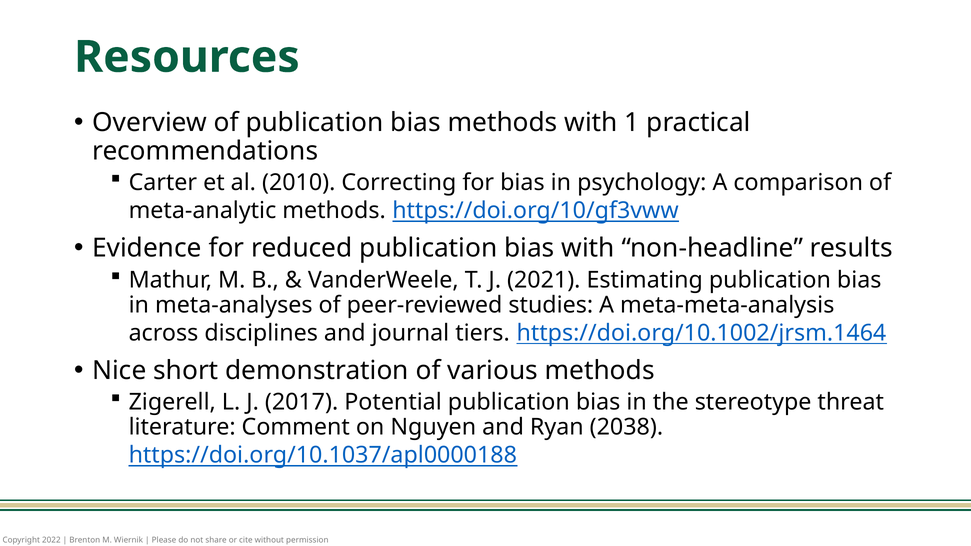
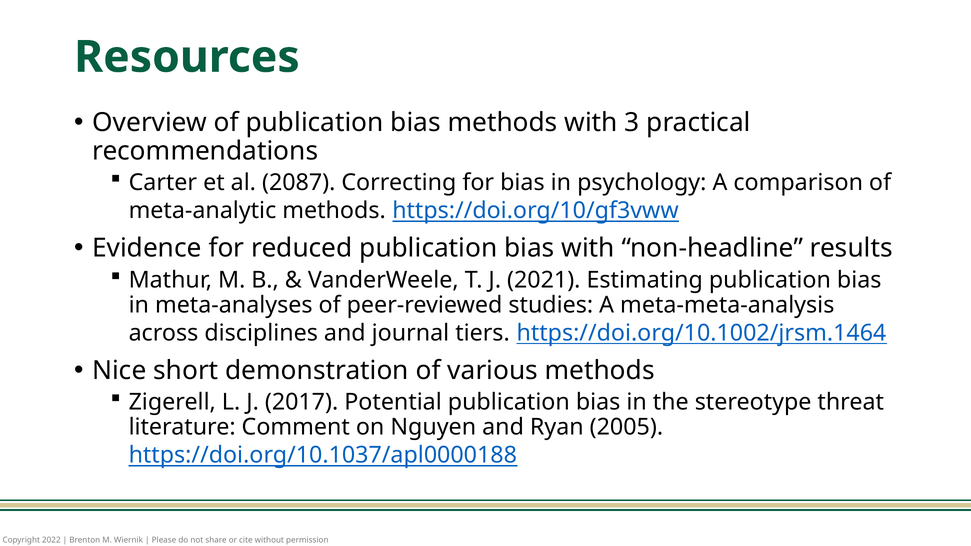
1: 1 -> 3
2010: 2010 -> 2087
2038: 2038 -> 2005
